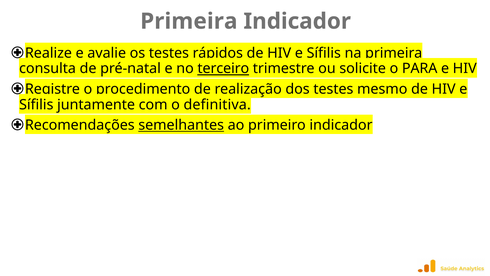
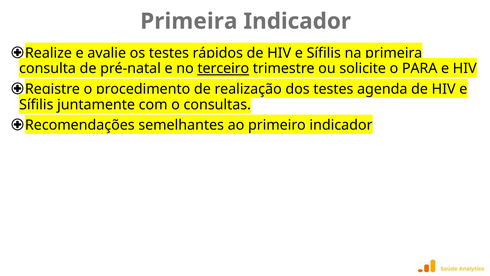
mesmo: mesmo -> agenda
definitiva: definitiva -> consultas
semelhantes underline: present -> none
